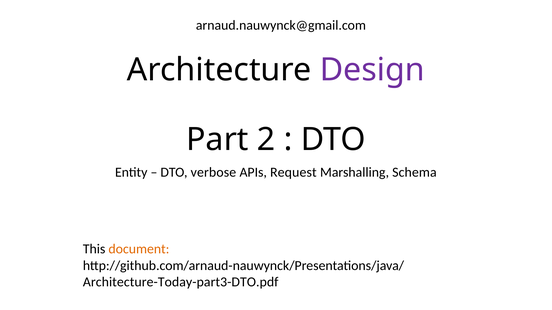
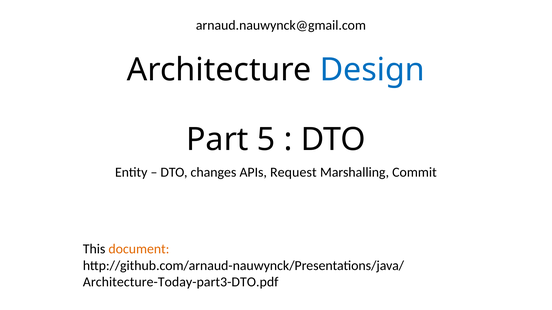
Design colour: purple -> blue
2: 2 -> 5
verbose: verbose -> changes
Schema: Schema -> Commit
